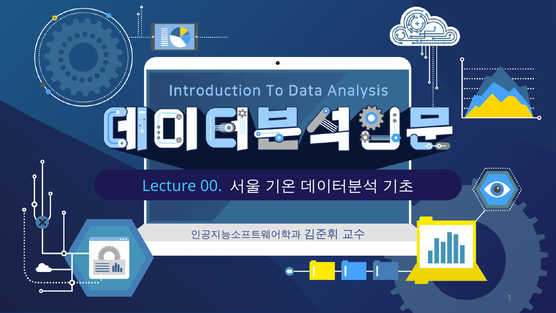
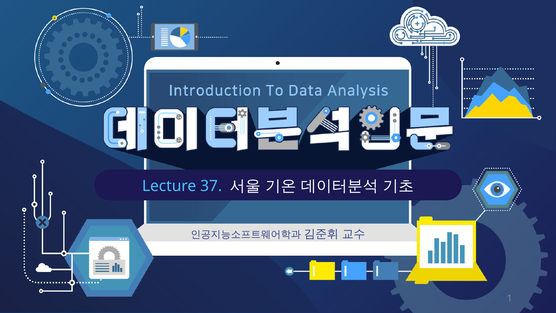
00: 00 -> 37
